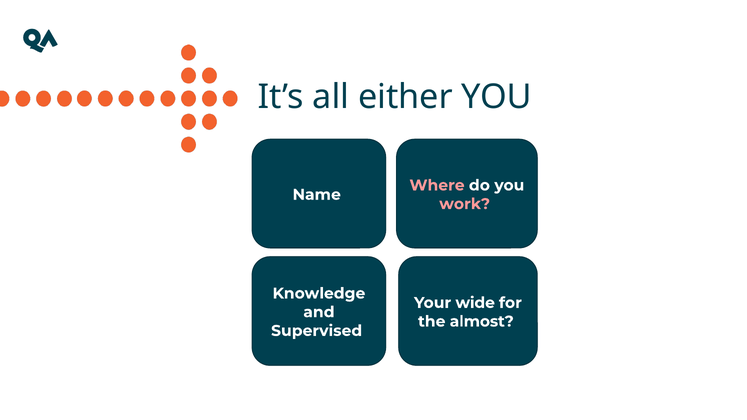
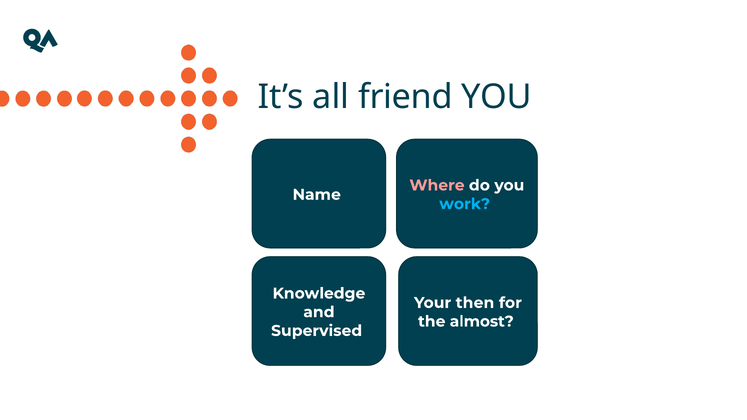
either: either -> friend
work colour: pink -> light blue
wide: wide -> then
